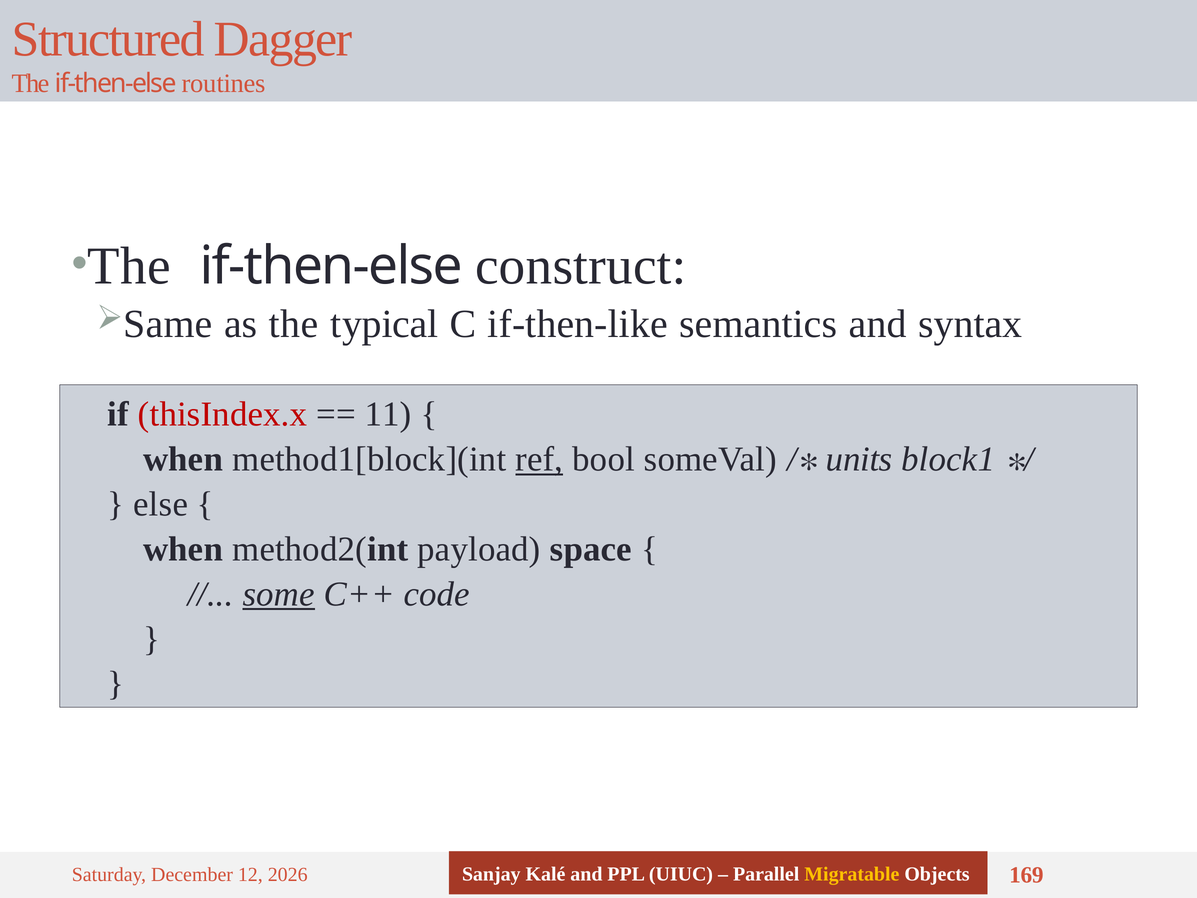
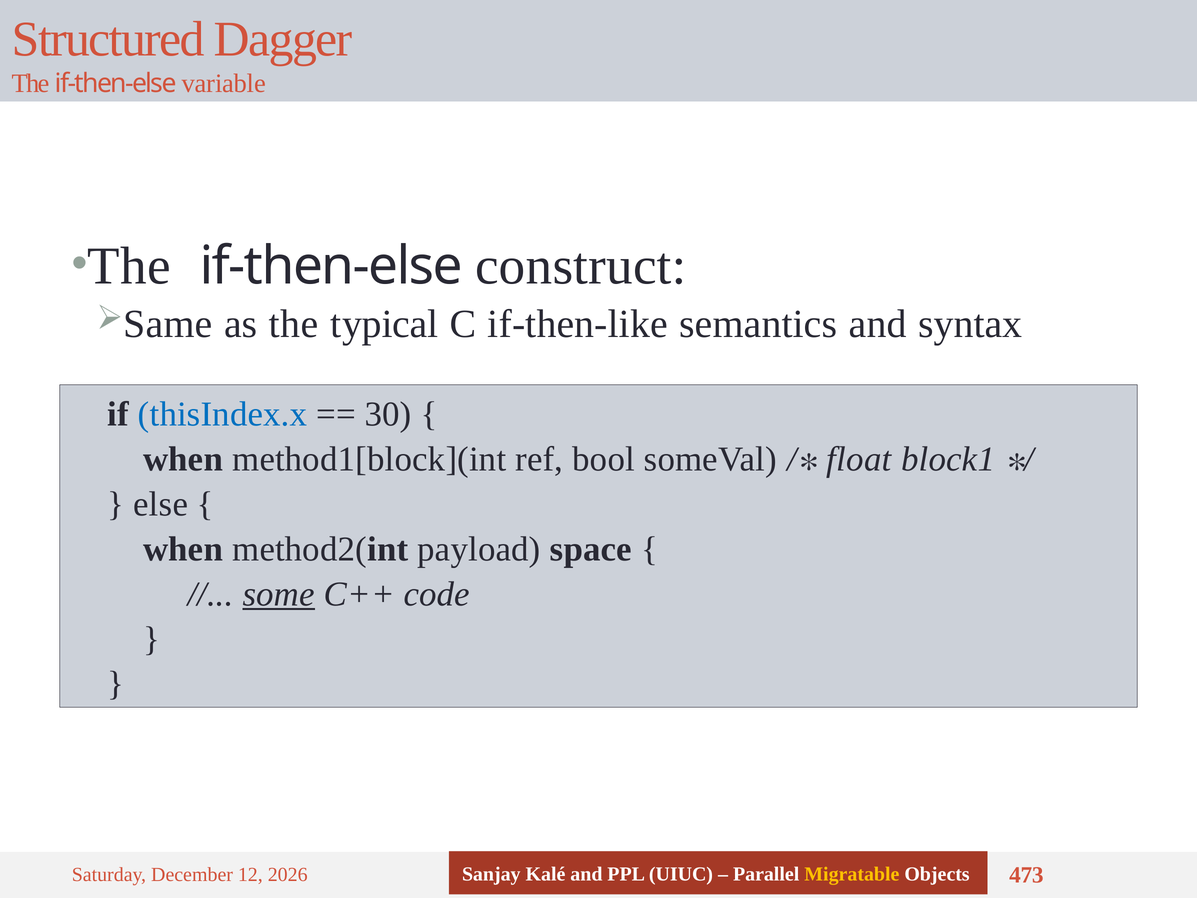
routines: routines -> variable
thisIndex.x colour: red -> blue
11: 11 -> 30
ref underline: present -> none
units: units -> float
169: 169 -> 473
